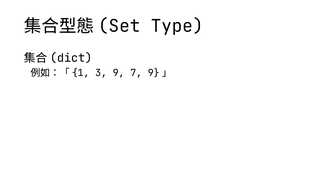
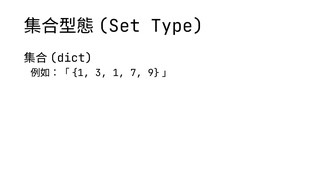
3 9: 9 -> 1
